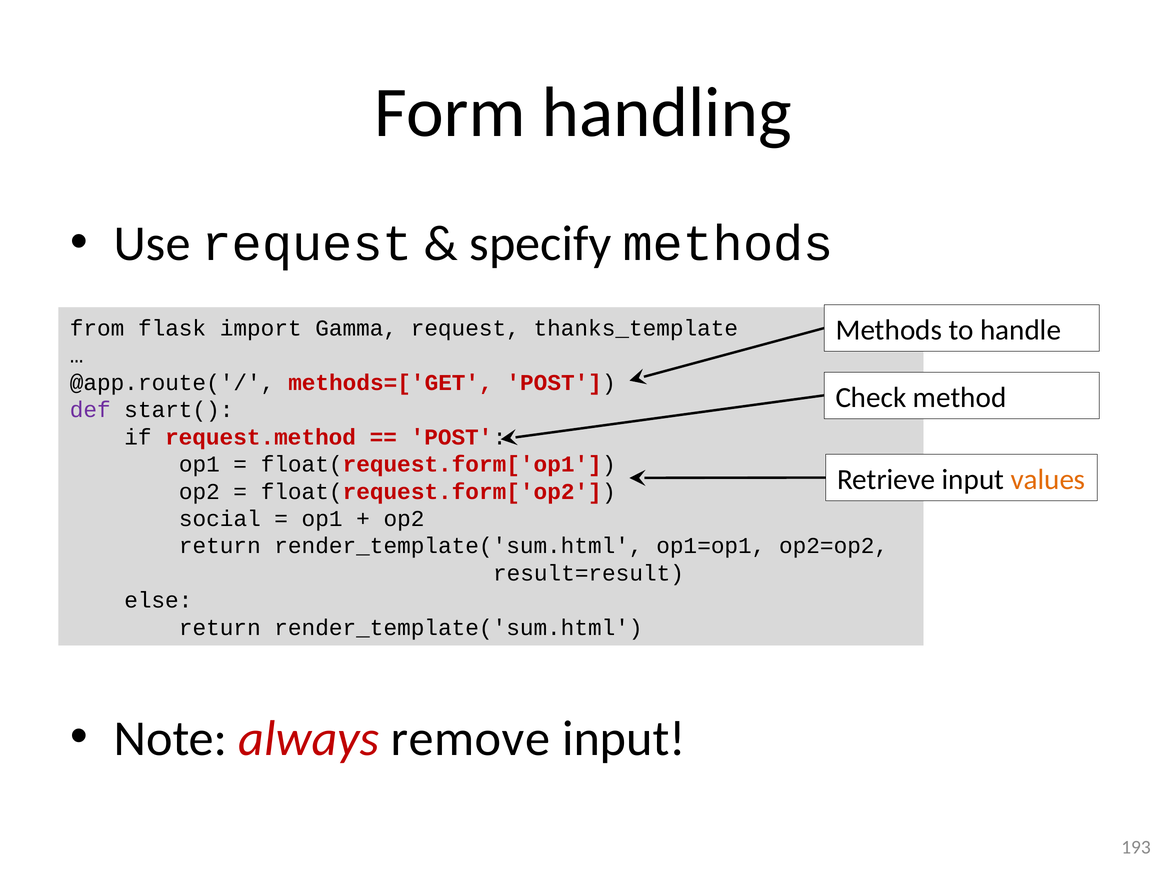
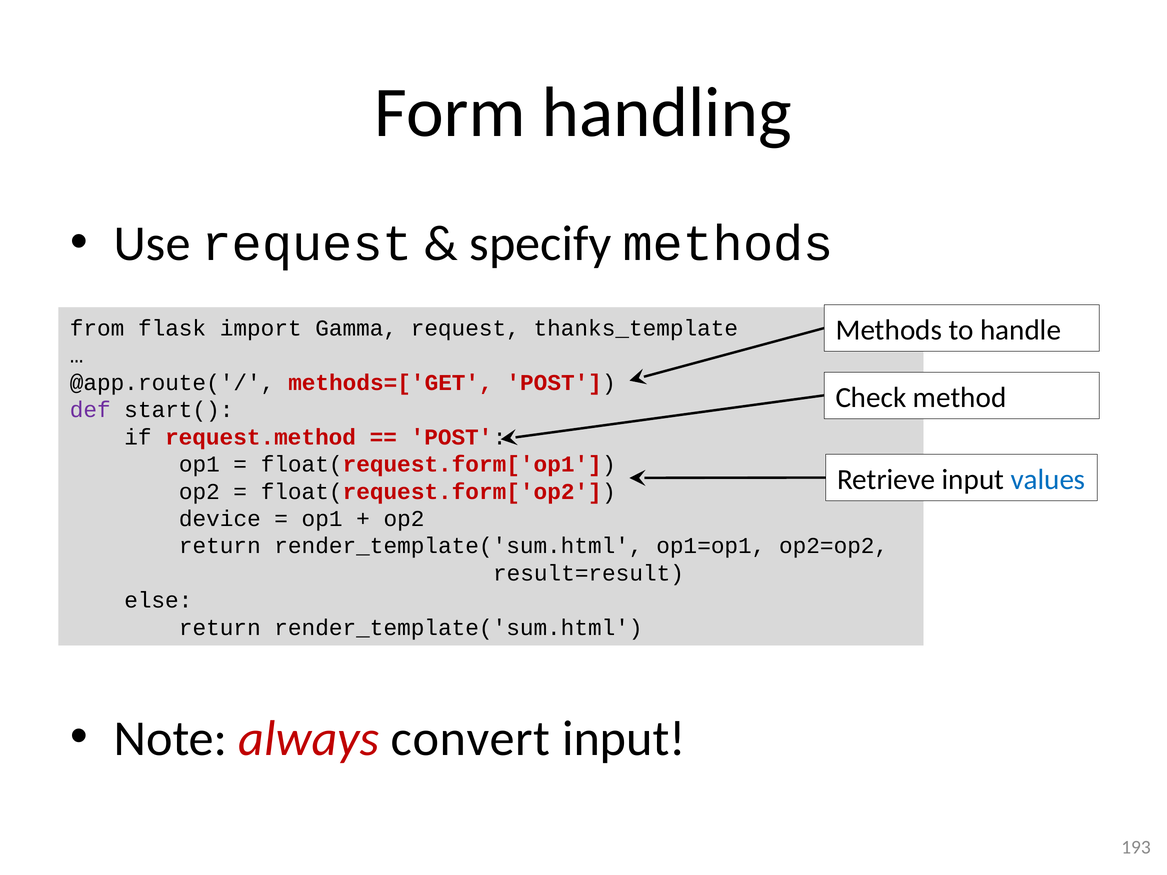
values colour: orange -> blue
social: social -> device
remove: remove -> convert
